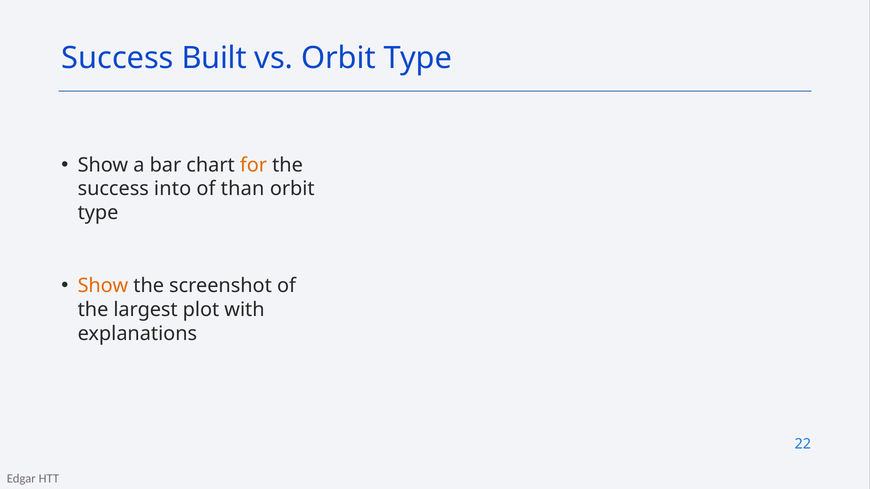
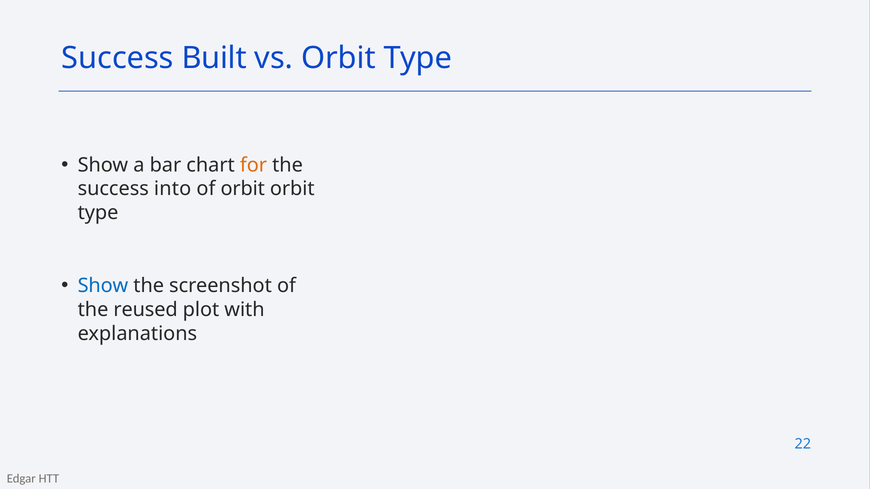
of than: than -> orbit
Show at (103, 286) colour: orange -> blue
largest: largest -> reused
